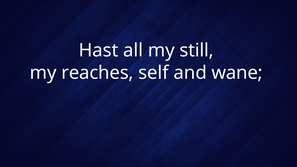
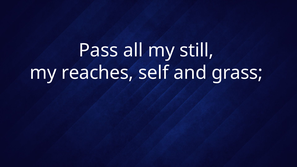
Hast: Hast -> Pass
wane: wane -> grass
